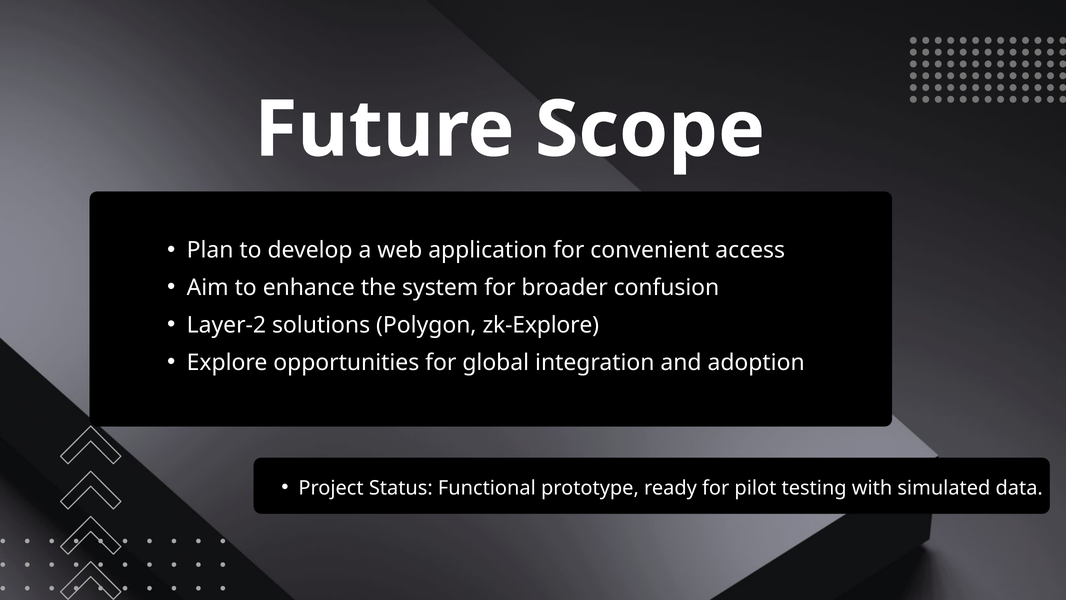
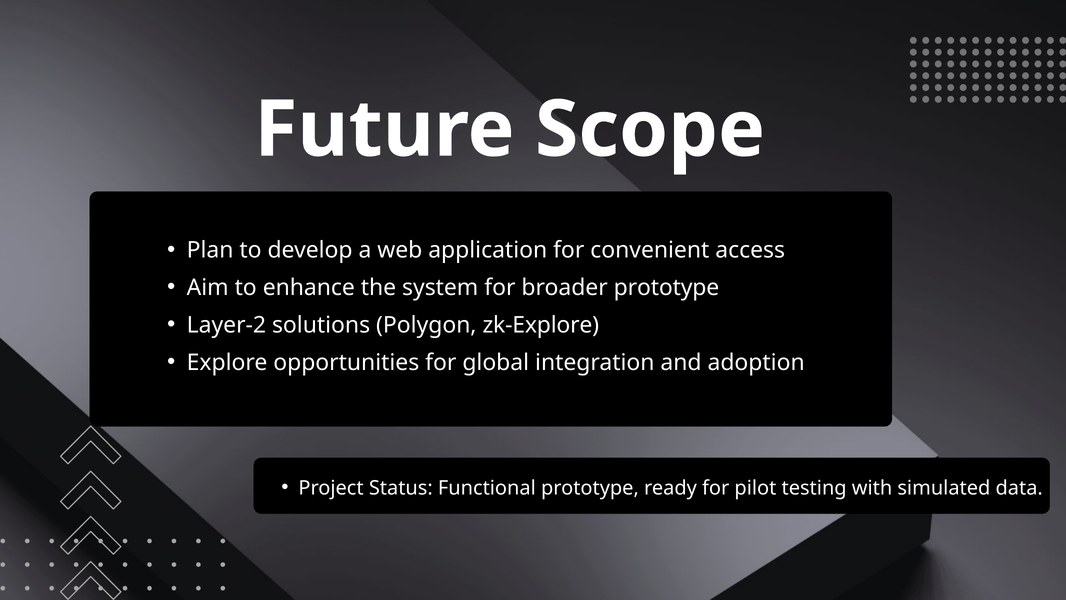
broader confusion: confusion -> prototype
